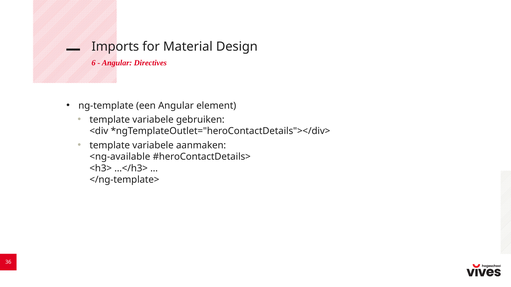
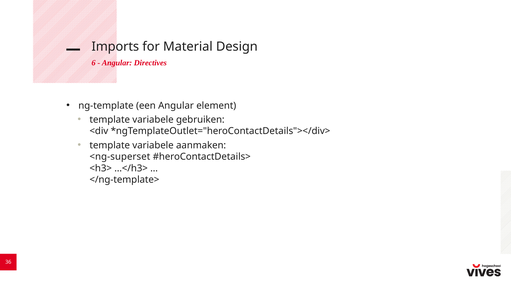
<ng-available: <ng-available -> <ng-superset
